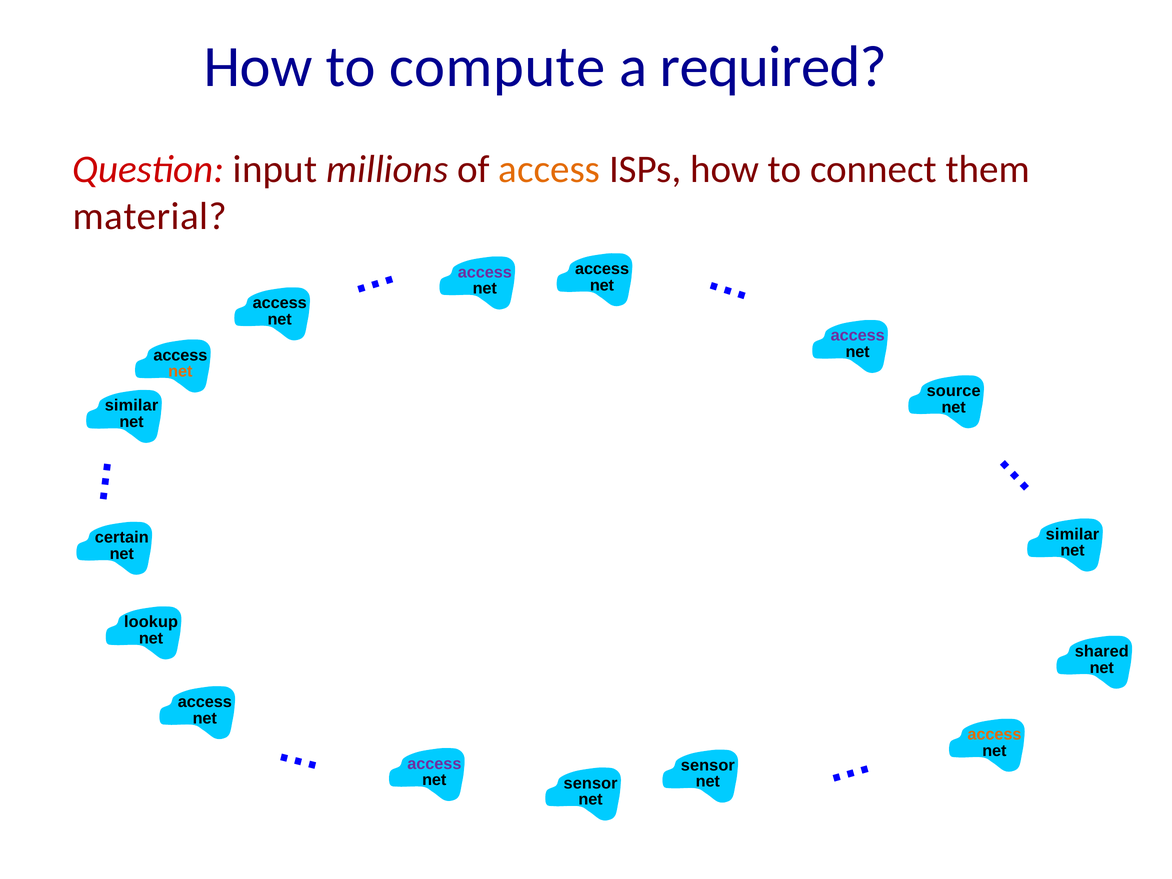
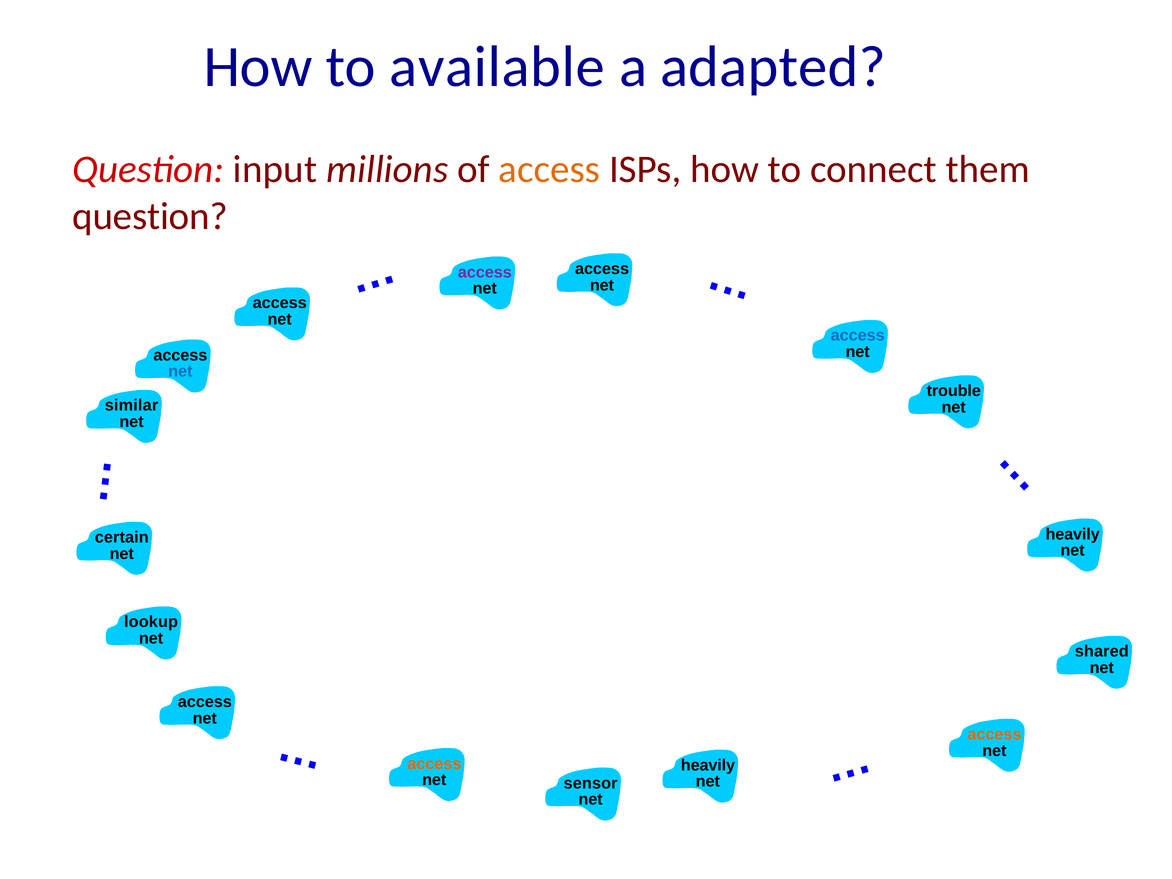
compute: compute -> available
required: required -> adapted
material at (150, 216): material -> question
access at (858, 336) colour: purple -> blue
net at (180, 371) colour: orange -> blue
source: source -> trouble
similar at (1072, 534): similar -> heavily
access at (434, 764) colour: purple -> orange
sensor at (708, 765): sensor -> heavily
